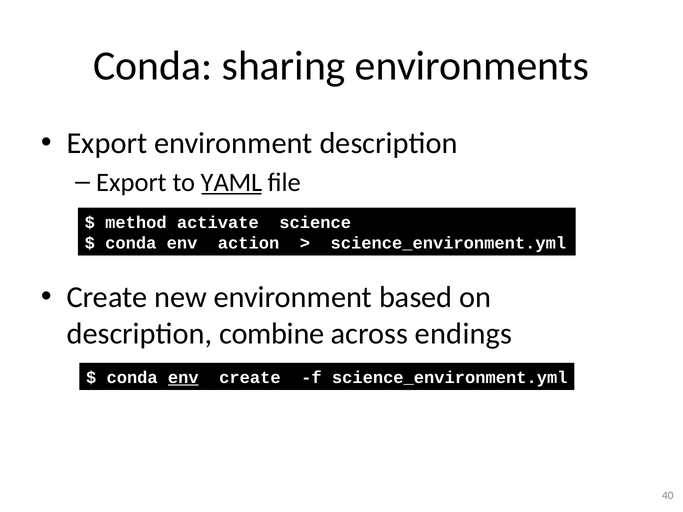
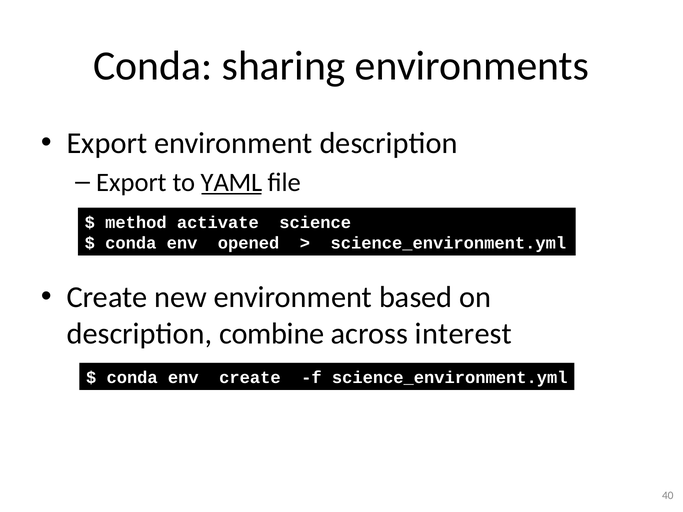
action: action -> opened
endings: endings -> interest
env at (183, 378) underline: present -> none
